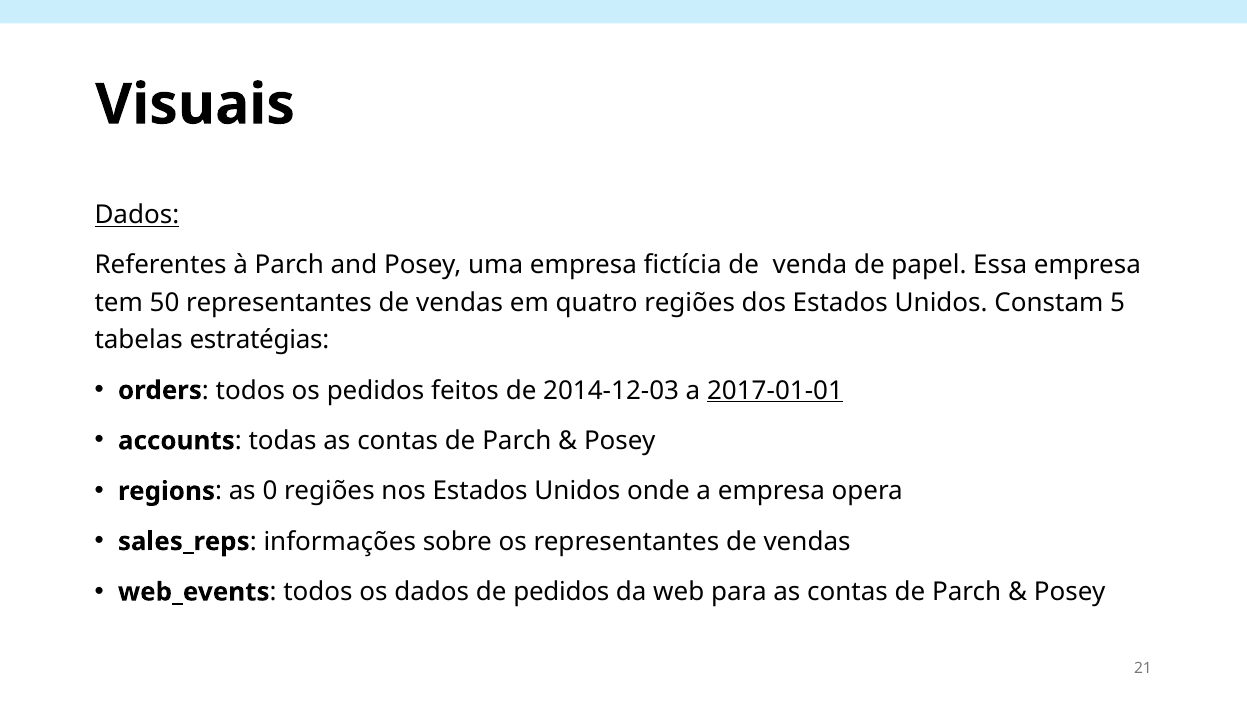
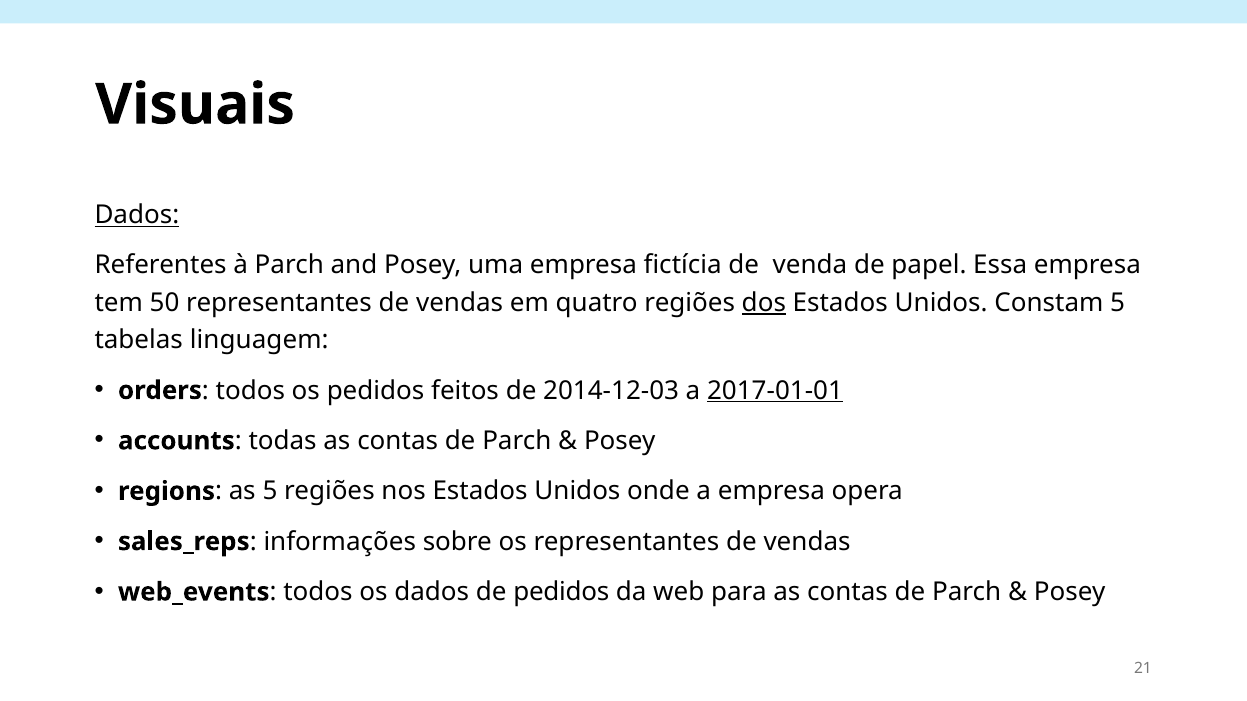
dos underline: none -> present
estratégias: estratégias -> linguagem
as 0: 0 -> 5
